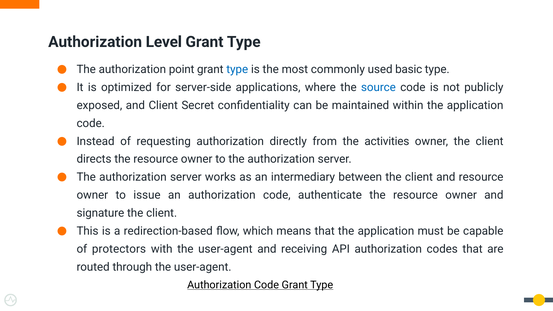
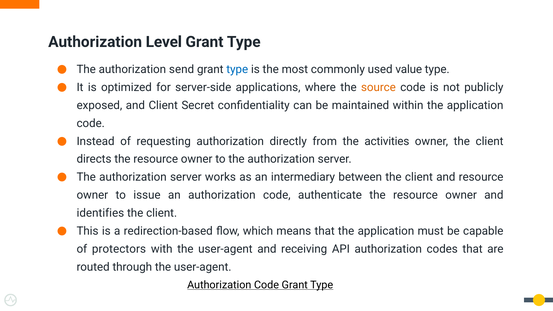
point: point -> send
basic: basic -> value
source colour: blue -> orange
signature: signature -> identifies
